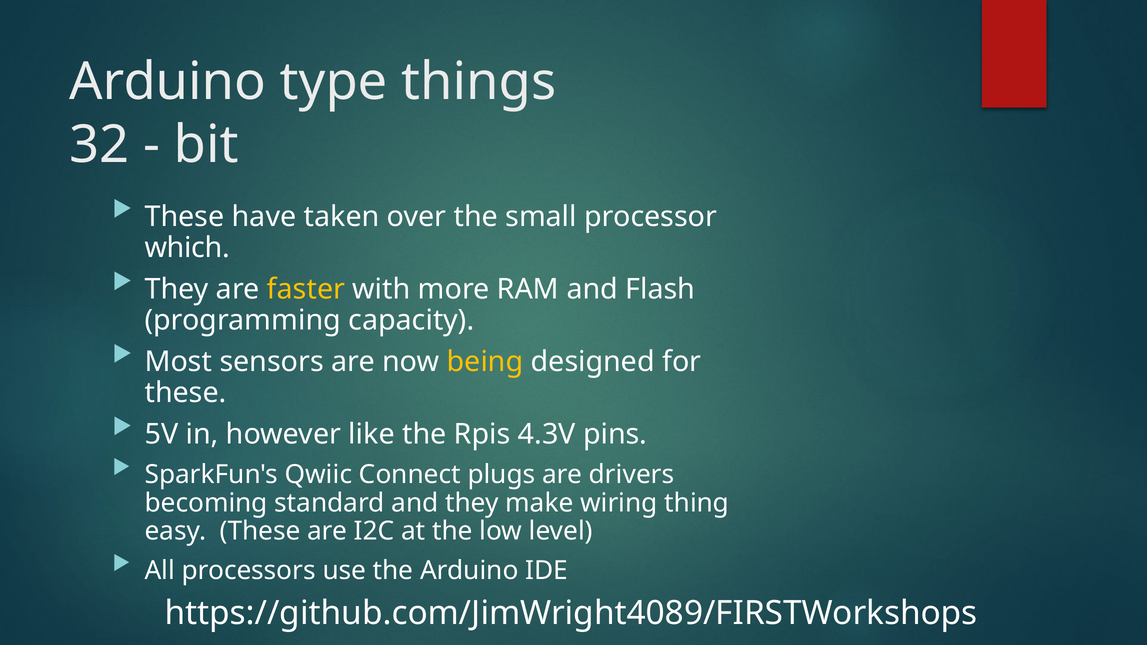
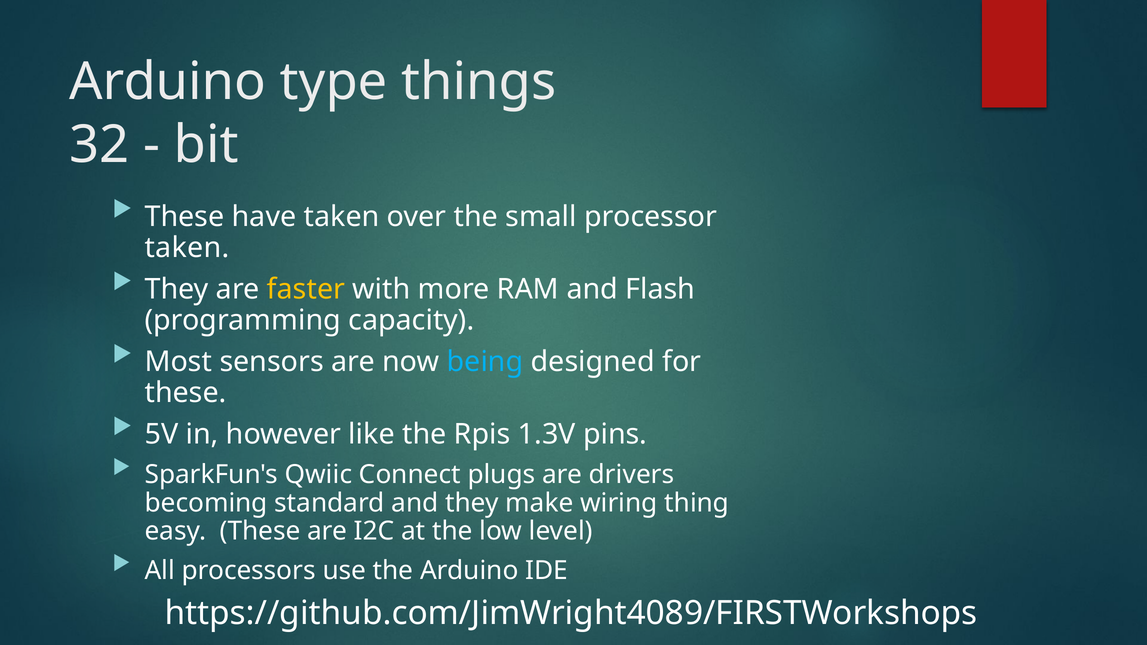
which at (187, 248): which -> taken
being colour: yellow -> light blue
4.3V: 4.3V -> 1.3V
